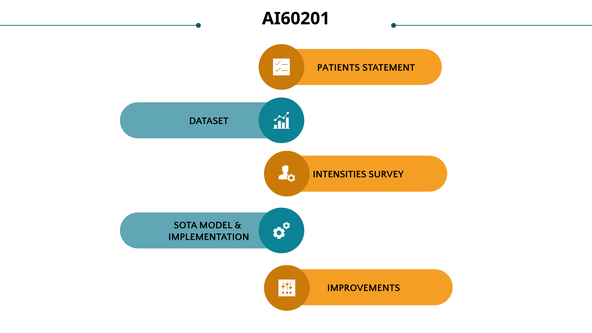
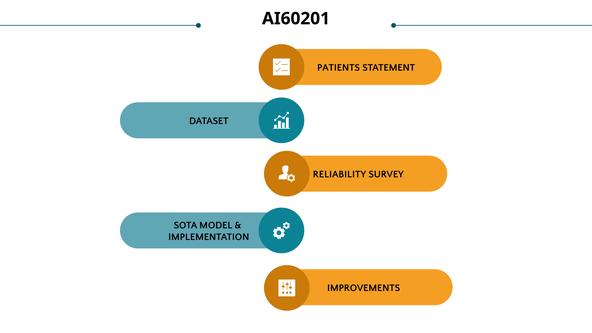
INTENSITIES: INTENSITIES -> RELIABILITY
